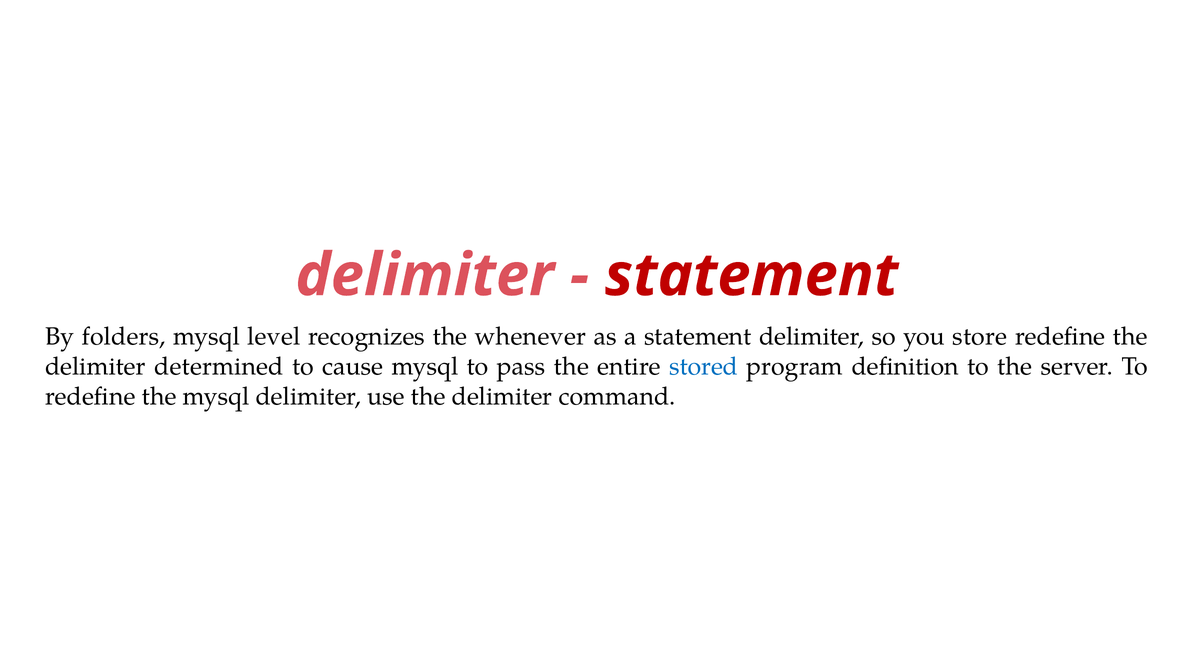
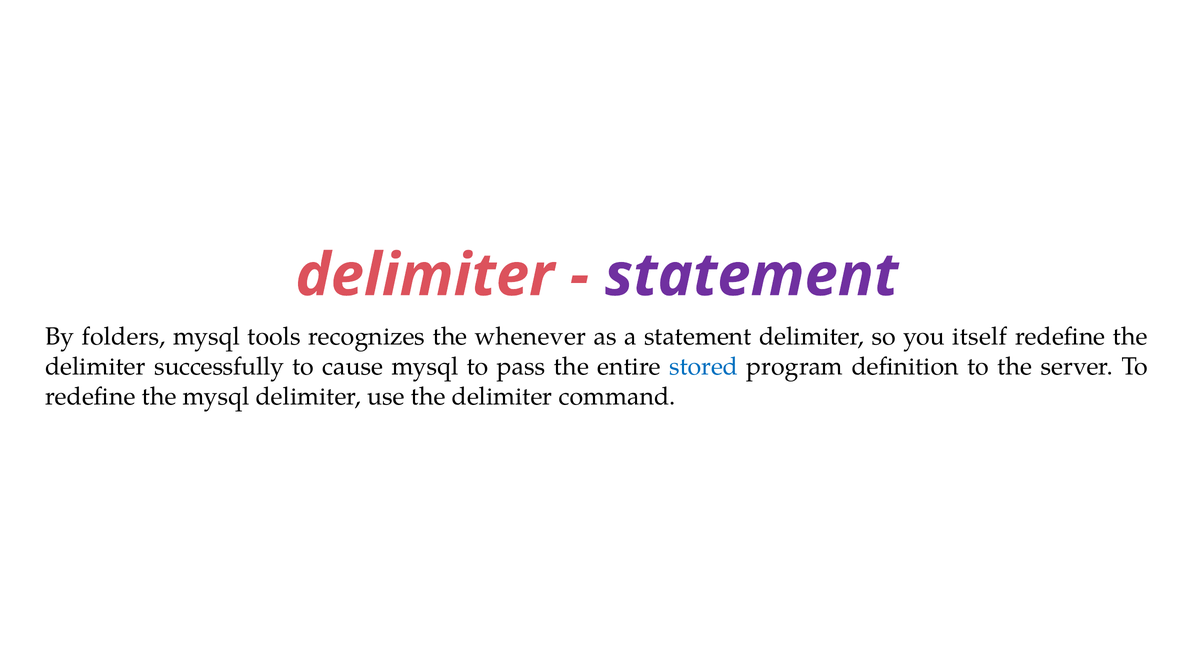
statement at (752, 276) colour: red -> purple
level: level -> tools
store: store -> itself
determined: determined -> successfully
